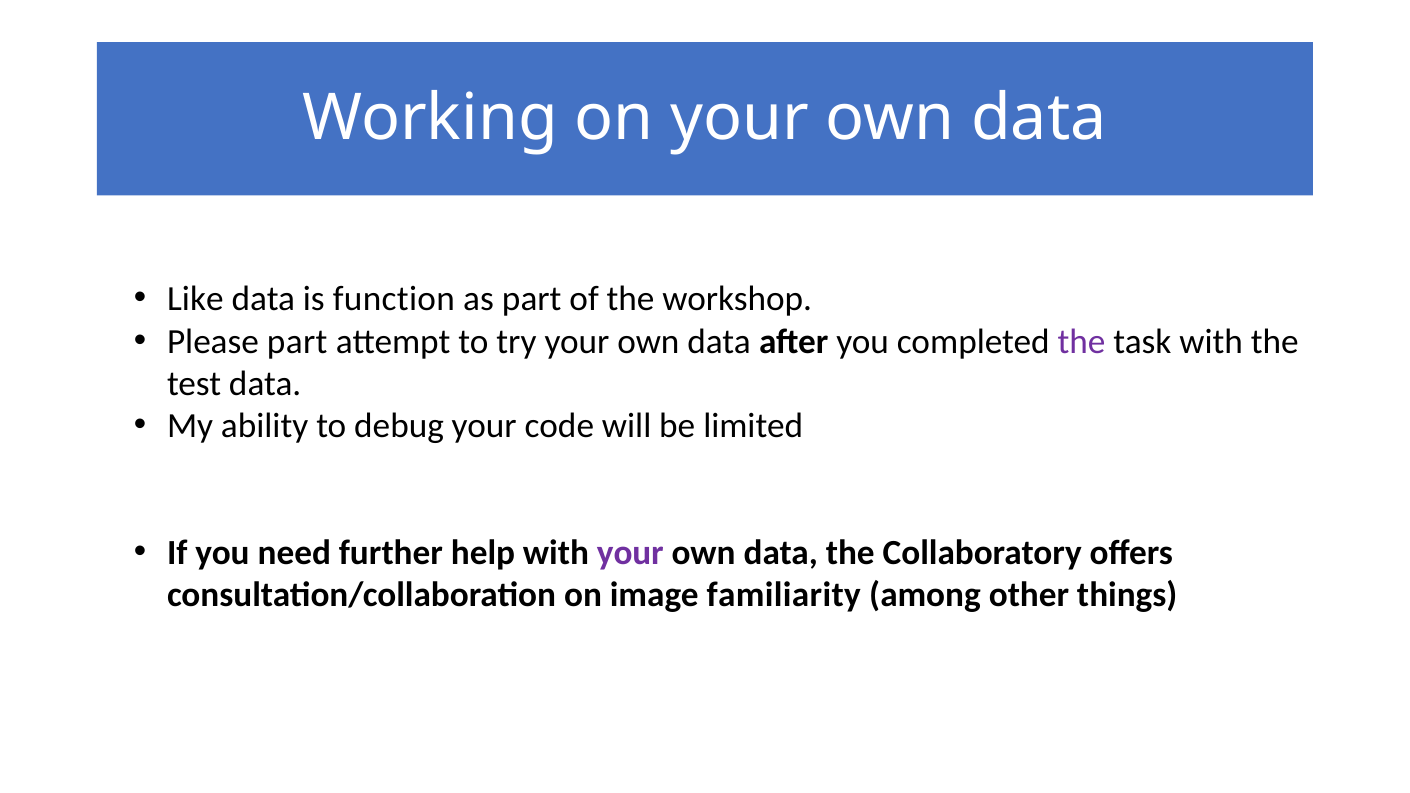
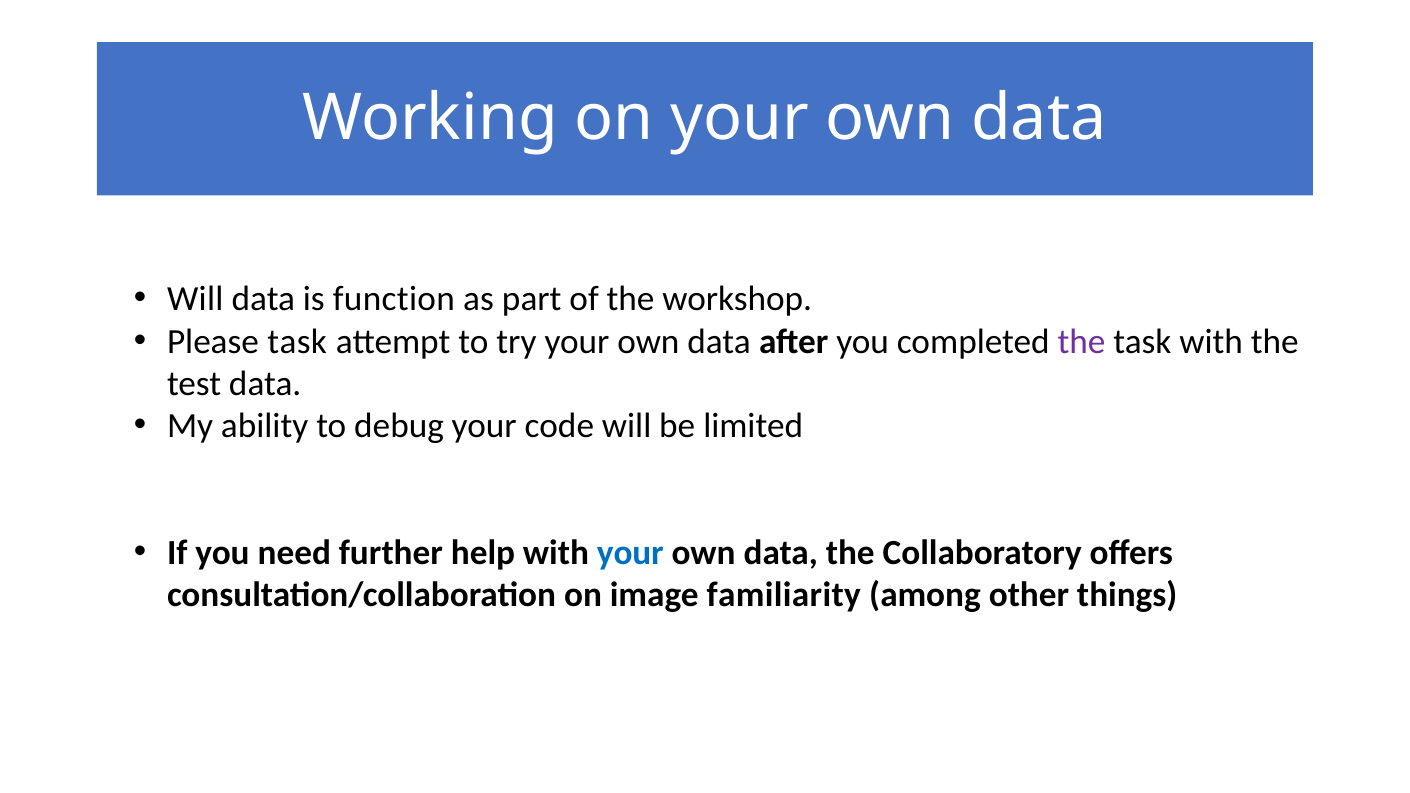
Like at (195, 299): Like -> Will
Please part: part -> task
your at (630, 553) colour: purple -> blue
